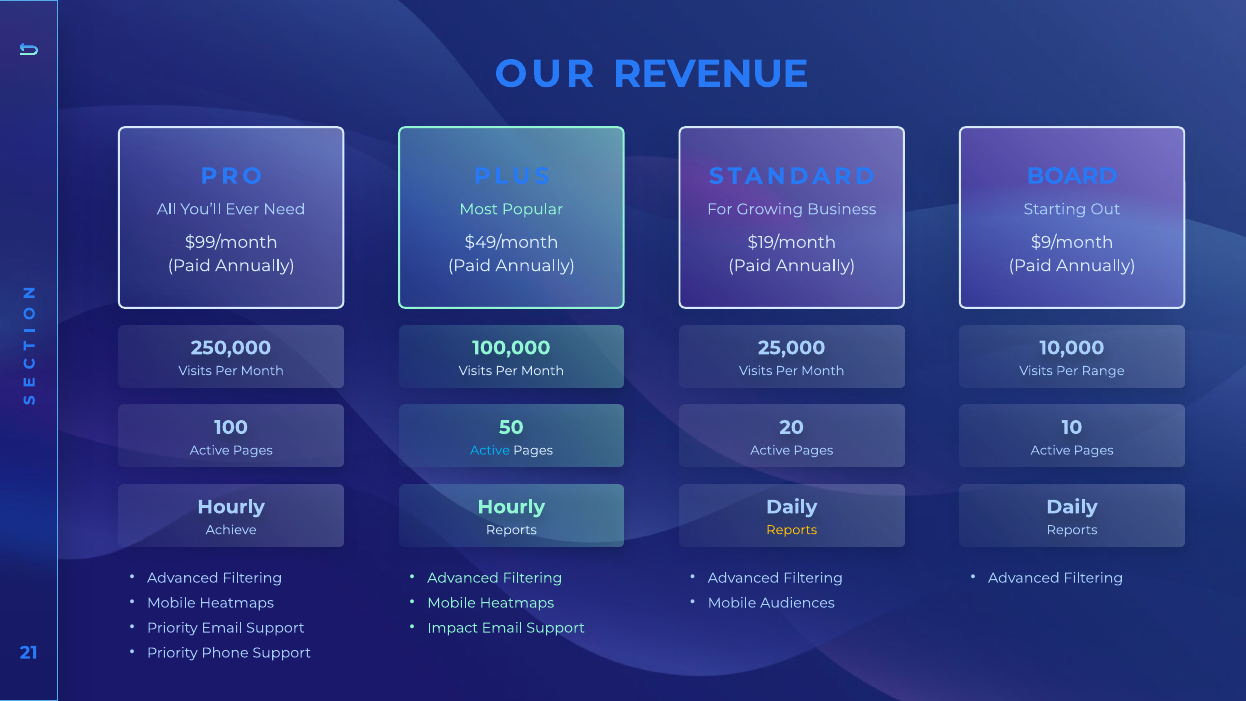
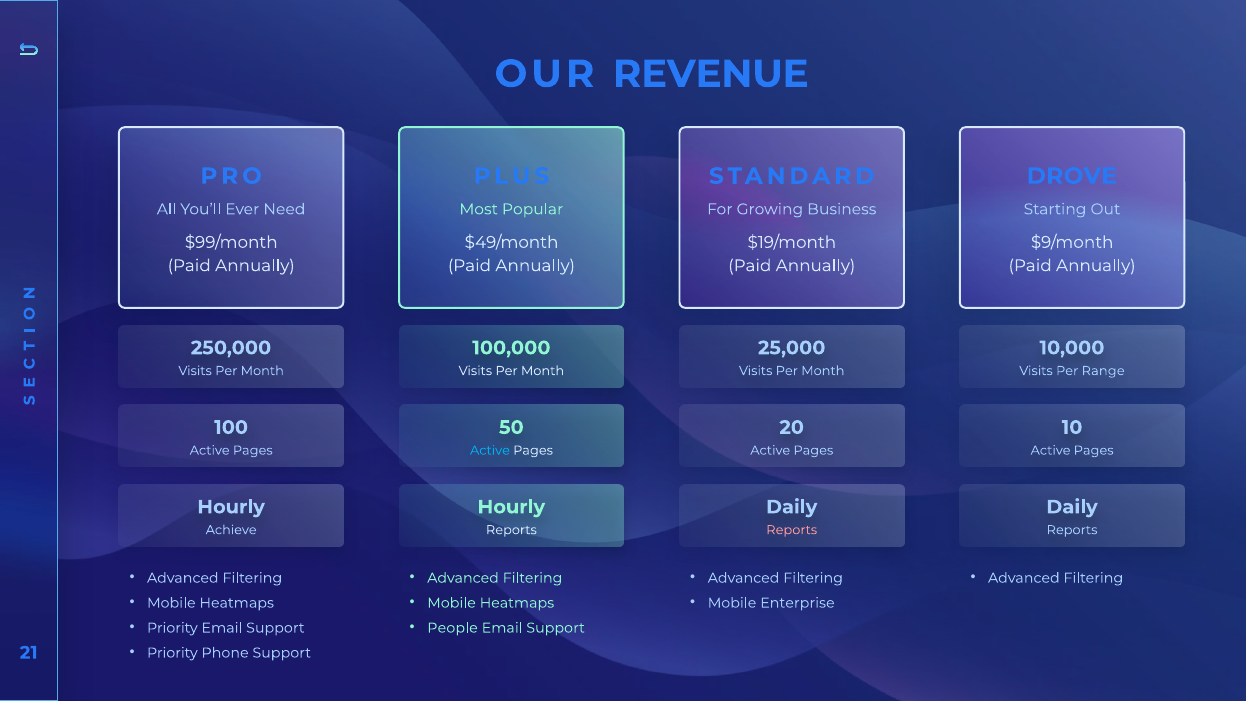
BOARD: BOARD -> DROVE
Reports at (792, 530) colour: yellow -> pink
Audiences: Audiences -> Enterprise
Impact: Impact -> People
